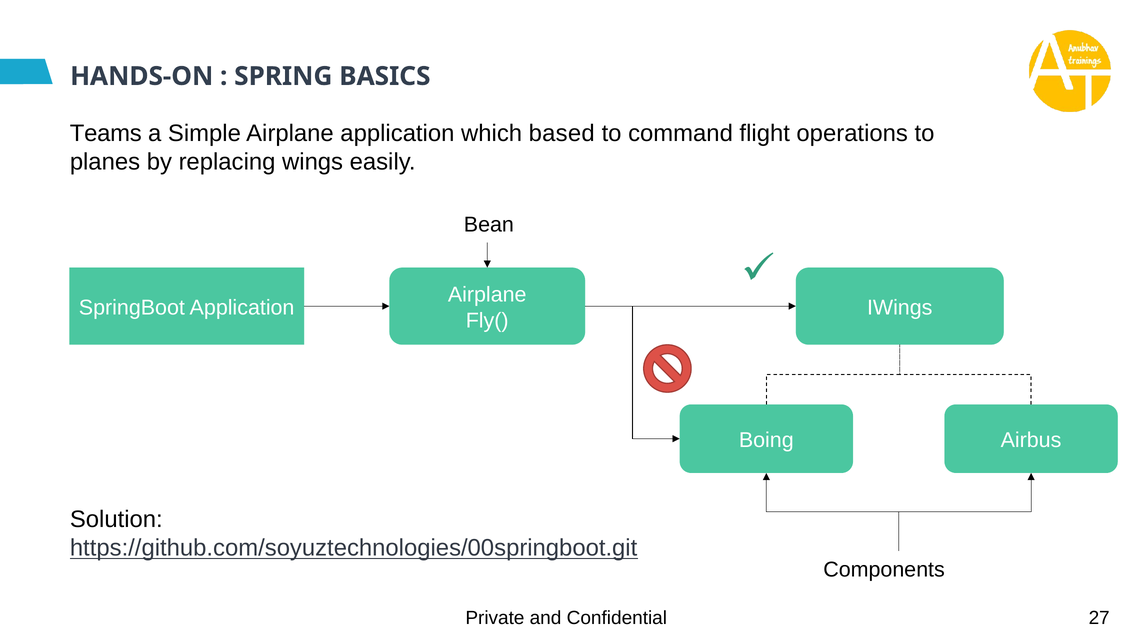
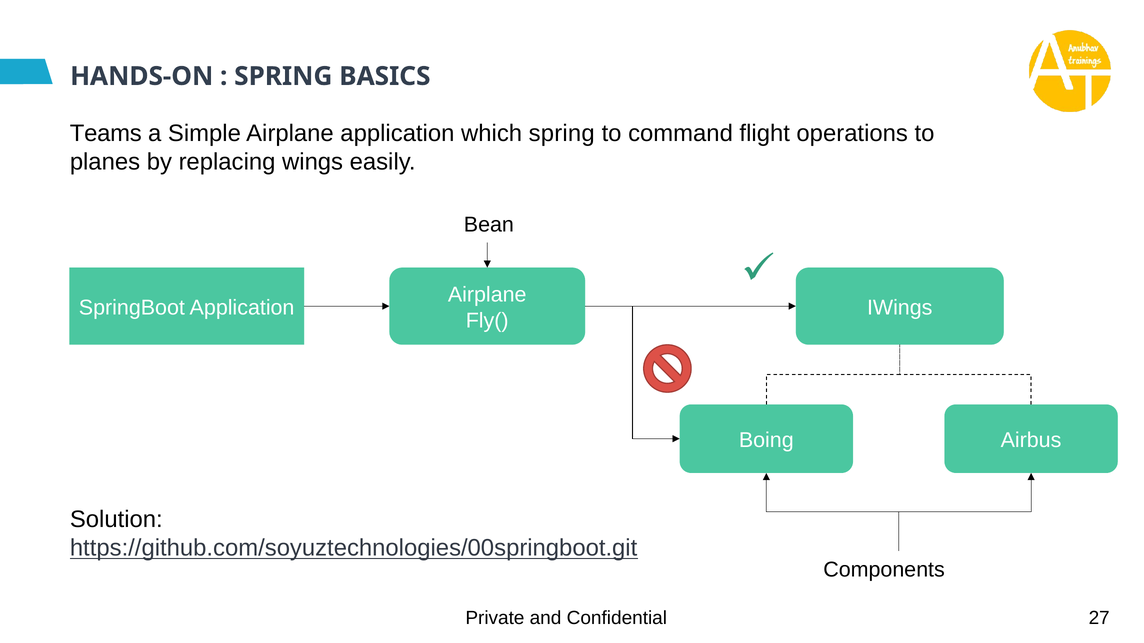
which based: based -> spring
